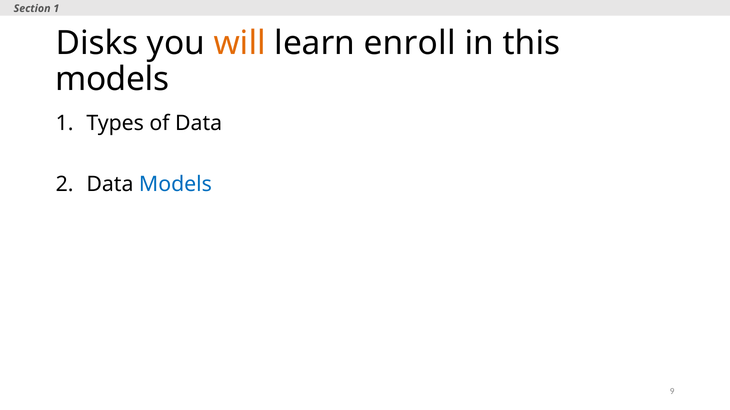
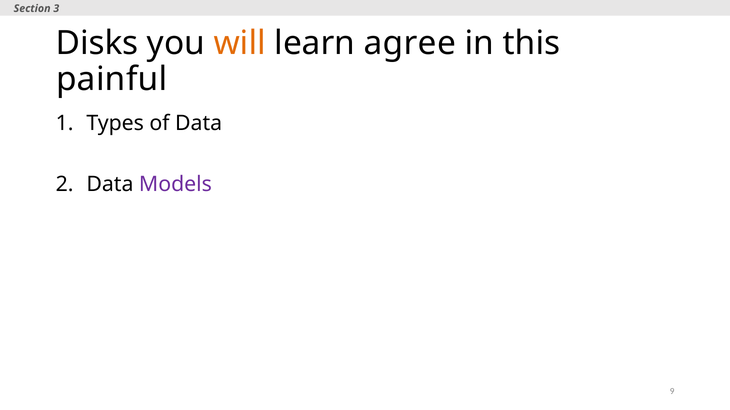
Section 1: 1 -> 3
enroll: enroll -> agree
models at (112, 79): models -> painful
Models at (175, 184) colour: blue -> purple
